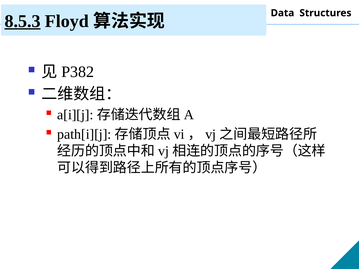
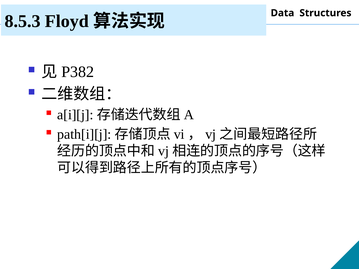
8.5.3 underline: present -> none
